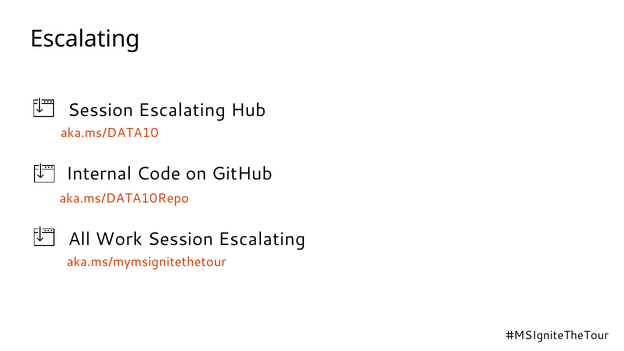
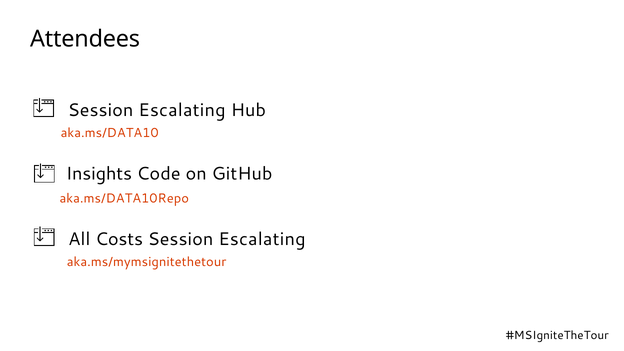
Escalating at (85, 39): Escalating -> Attendees
Internal: Internal -> Insights
Work: Work -> Costs
